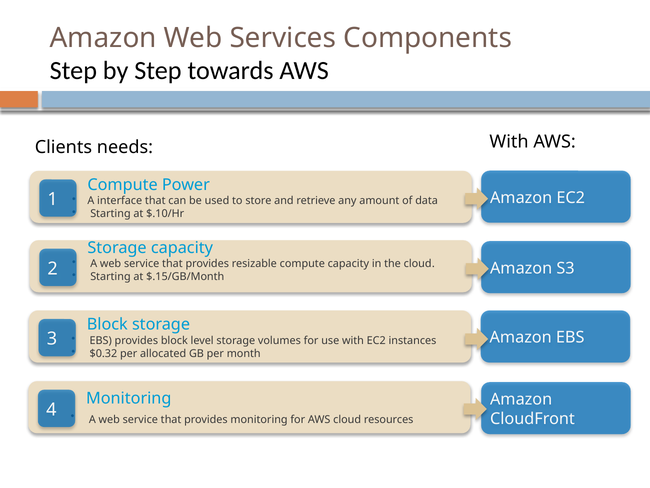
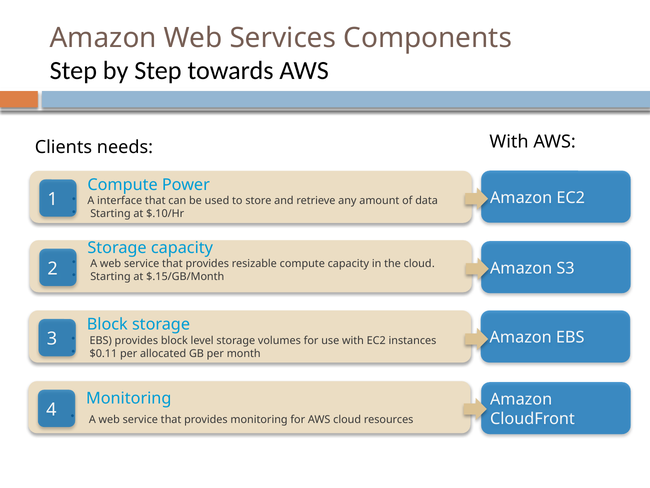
$0.32: $0.32 -> $0.11
